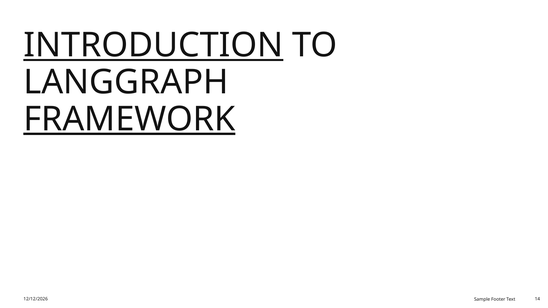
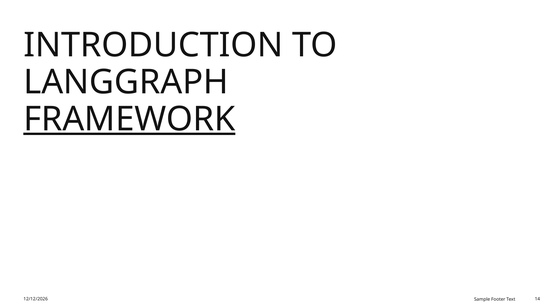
INTRODUCTION underline: present -> none
